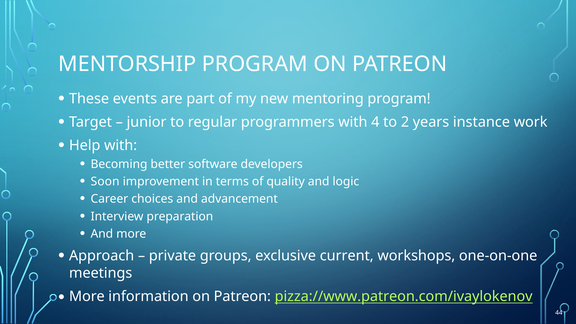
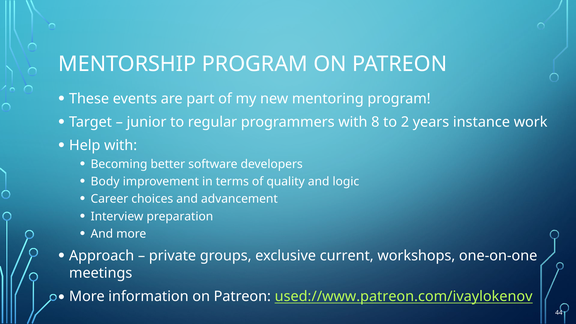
4: 4 -> 8
Soon: Soon -> Body
pizza://www.patreon.com/ivaylokenov: pizza://www.patreon.com/ivaylokenov -> used://www.patreon.com/ivaylokenov
